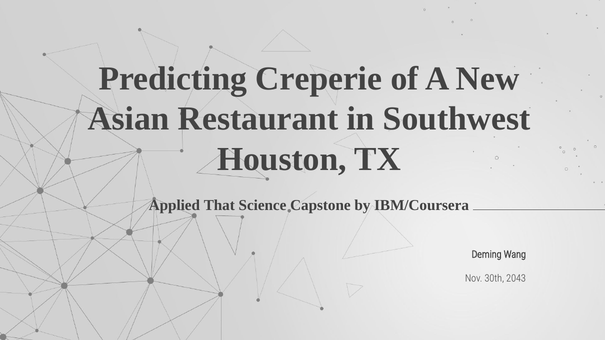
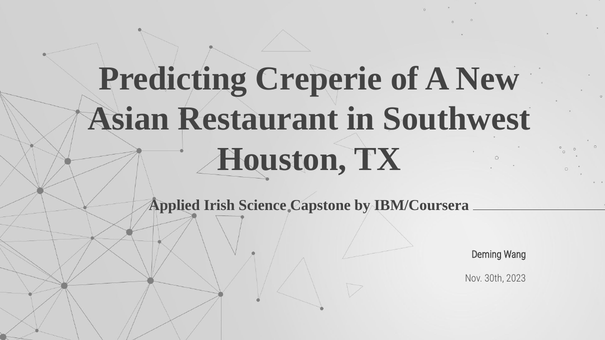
That: That -> Irish
2043: 2043 -> 2023
